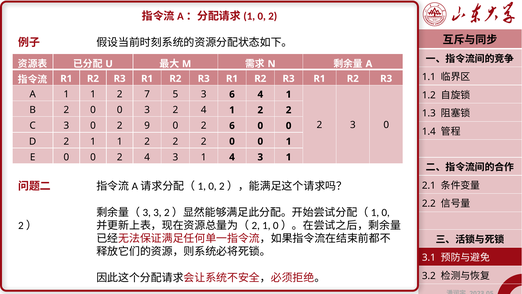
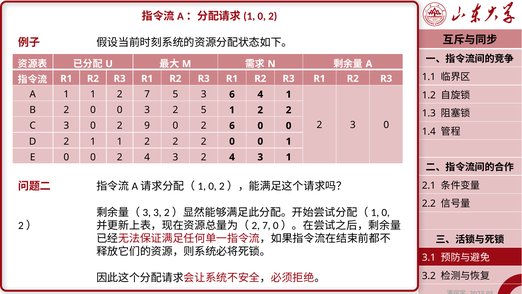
3 2 4: 4 -> 5
2 4 3 1: 1 -> 2
1 at (266, 225): 1 -> 7
